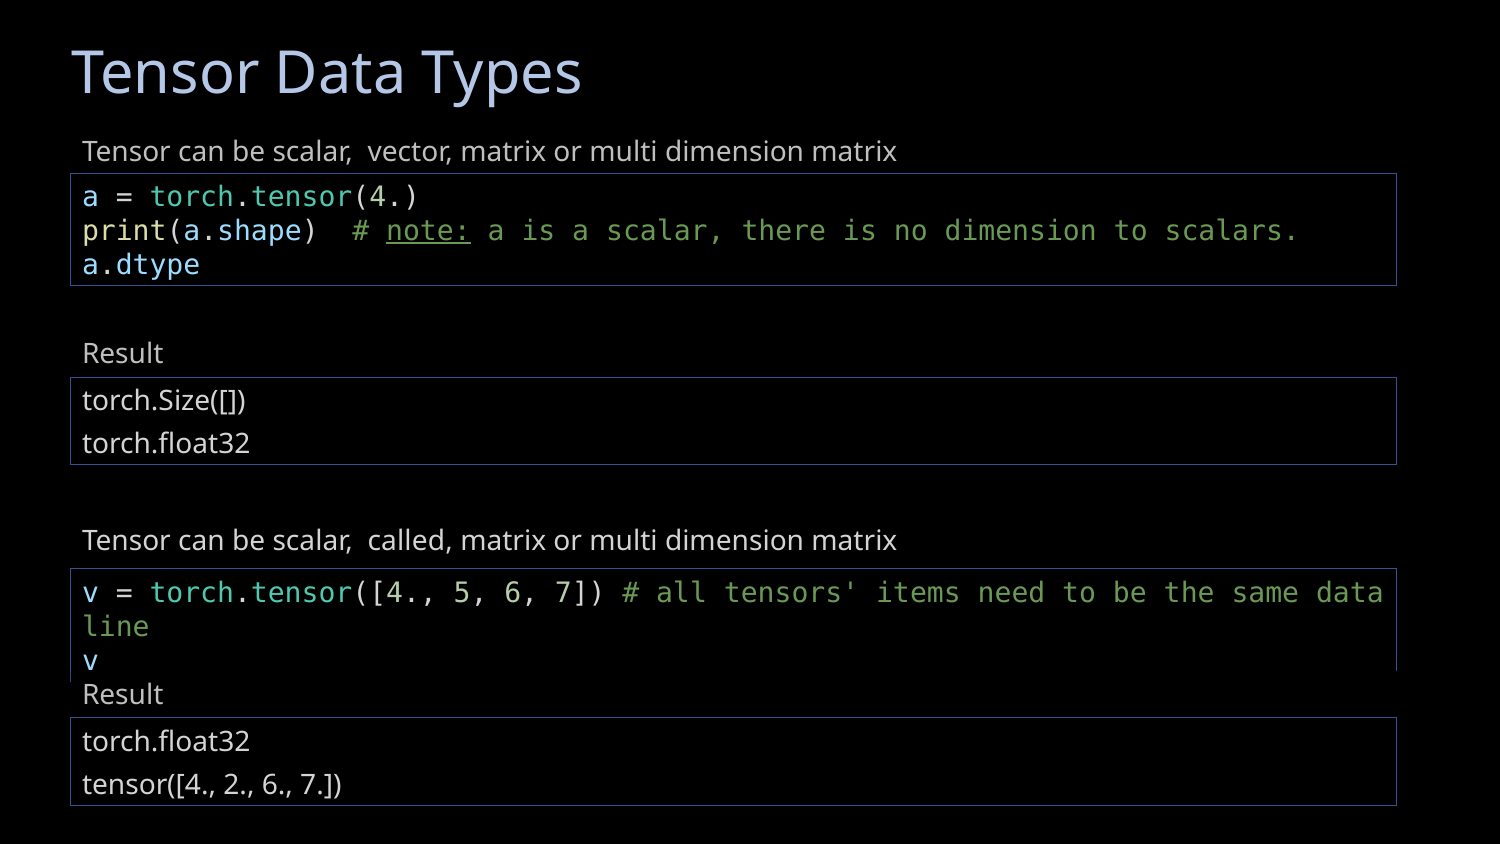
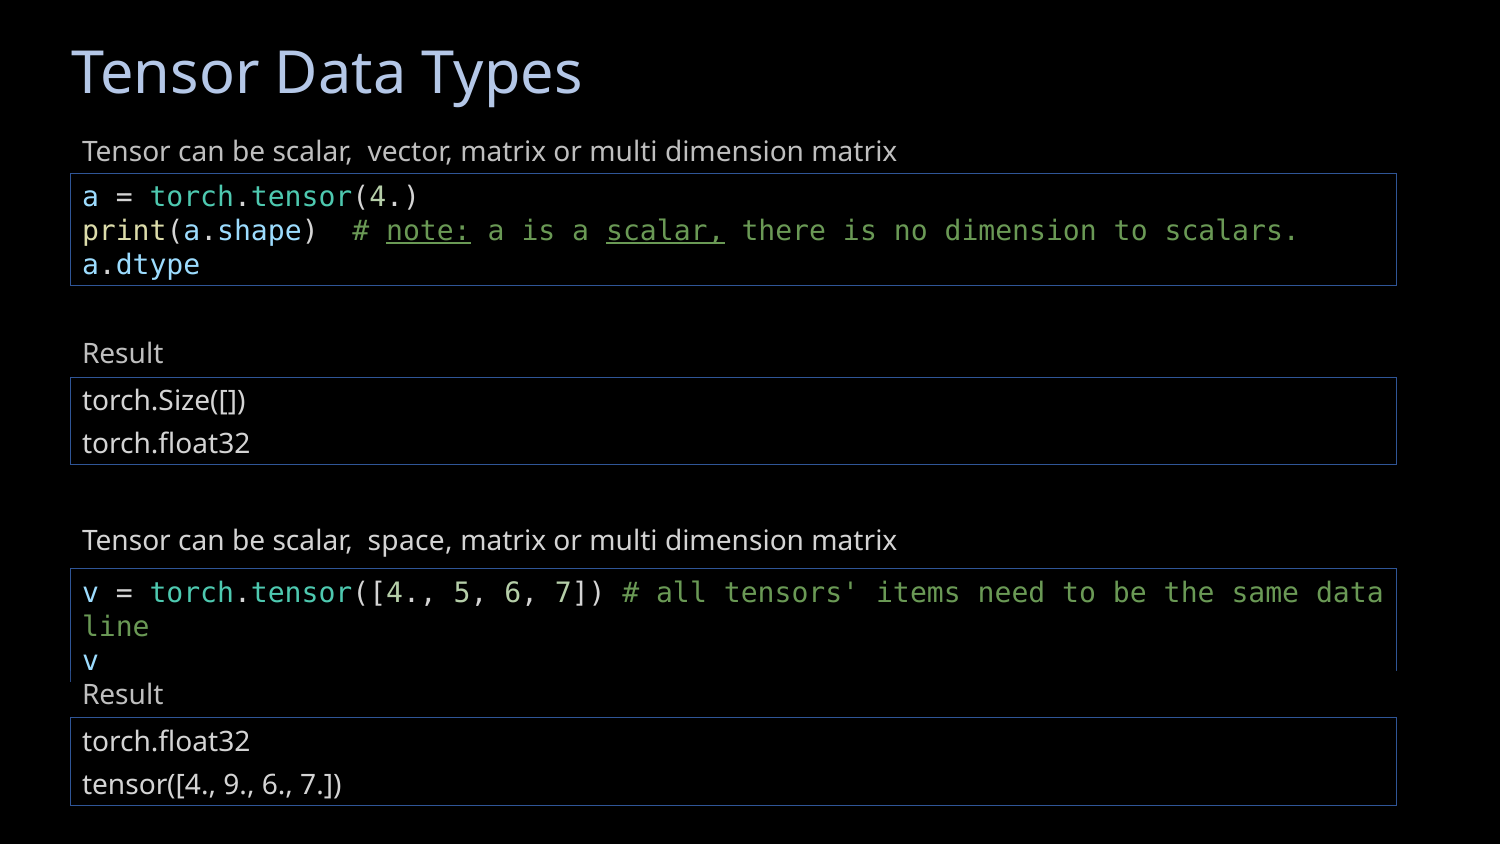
scalar at (665, 231) underline: none -> present
called: called -> space
2: 2 -> 9
